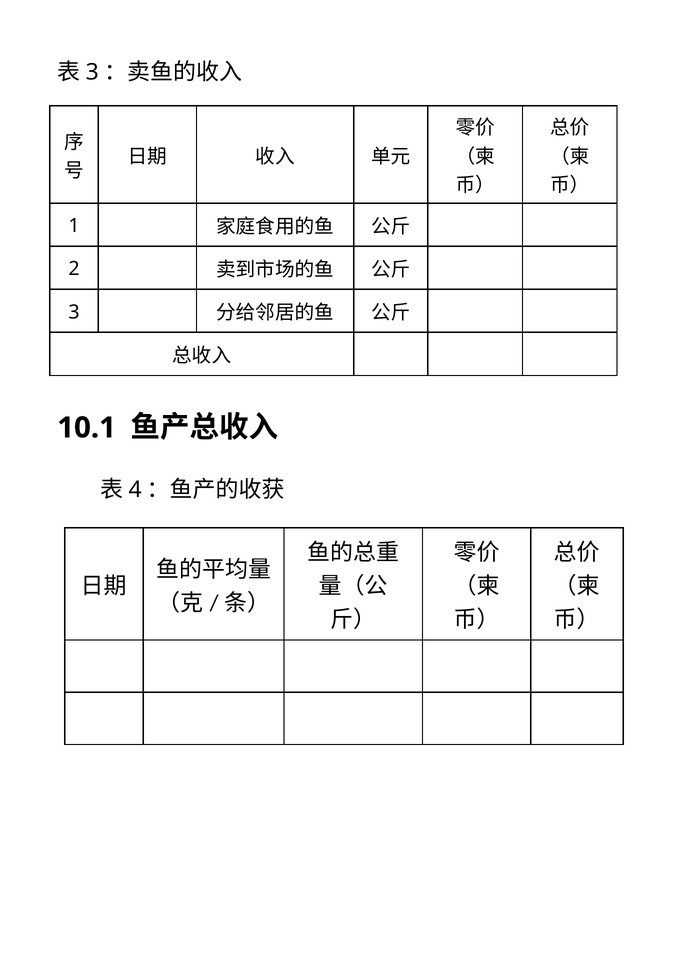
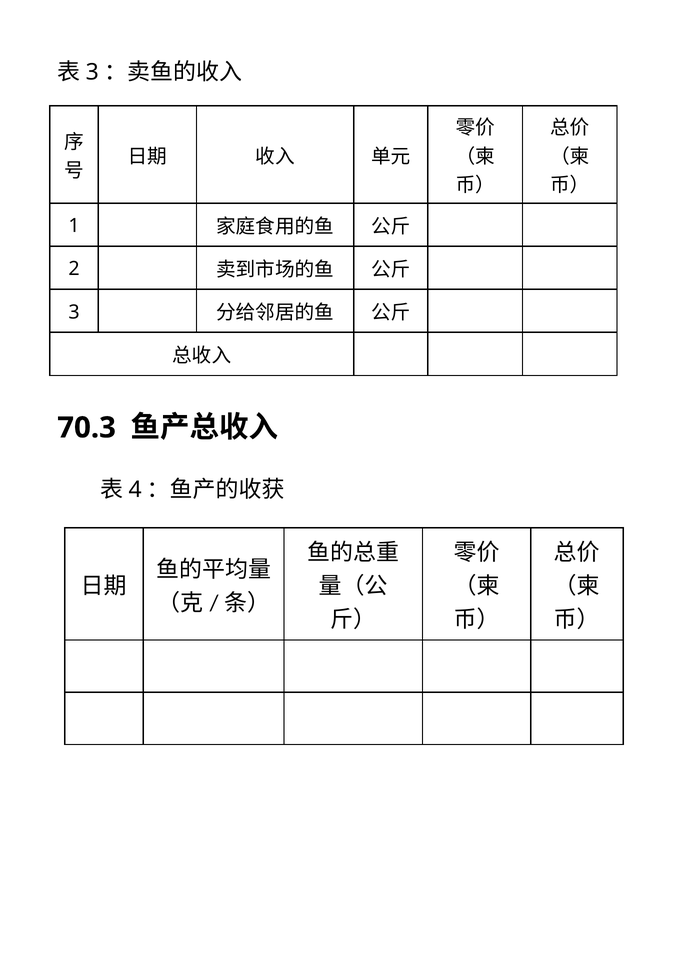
10.1: 10.1 -> 70.3
